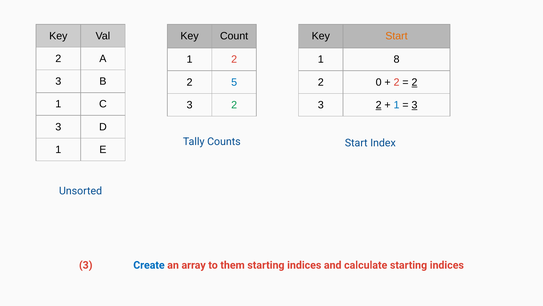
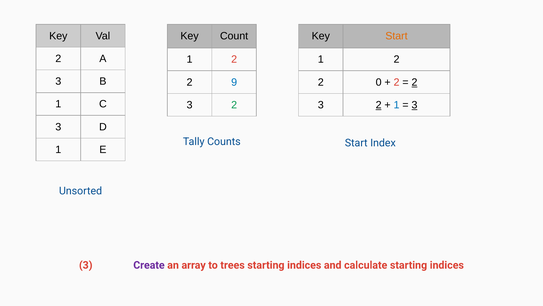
8 at (397, 59): 8 -> 2
5: 5 -> 9
Create colour: blue -> purple
them: them -> trees
